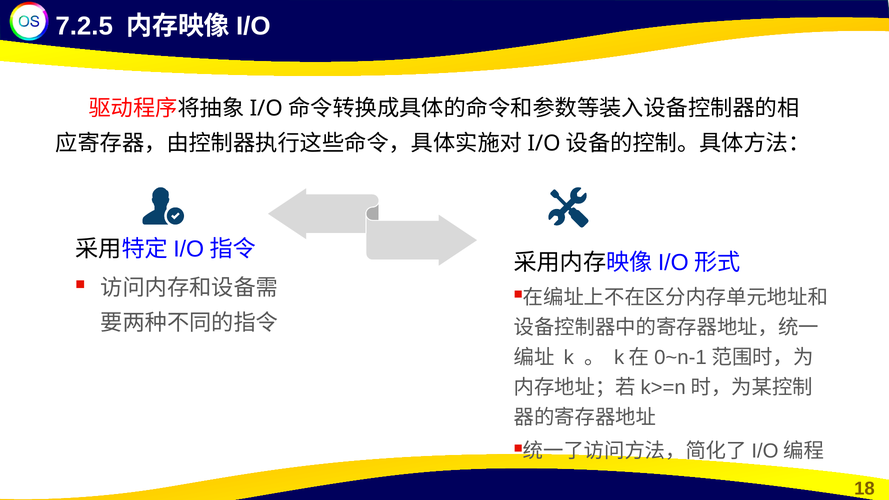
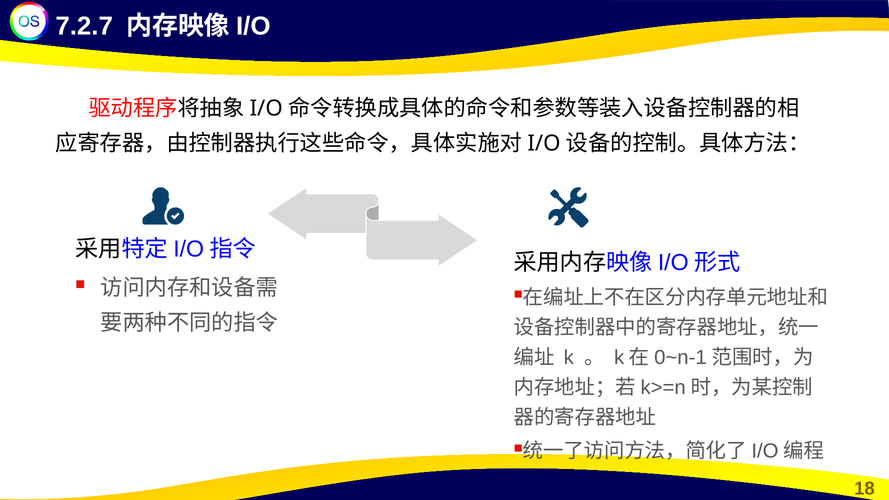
7.2.5: 7.2.5 -> 7.2.7
